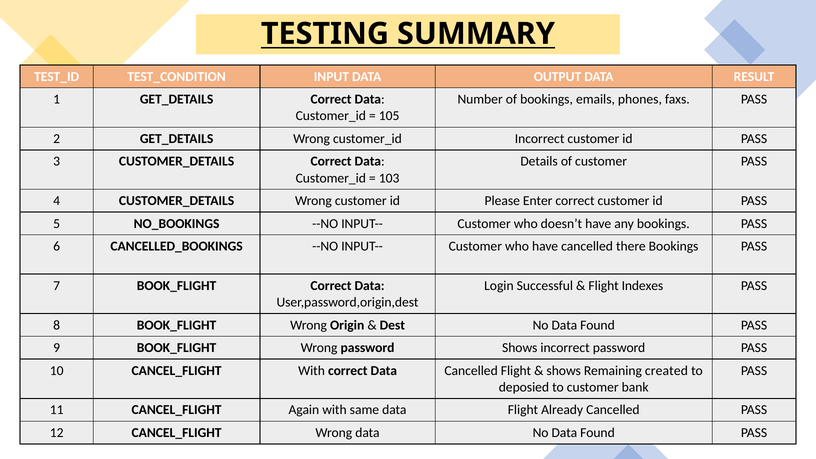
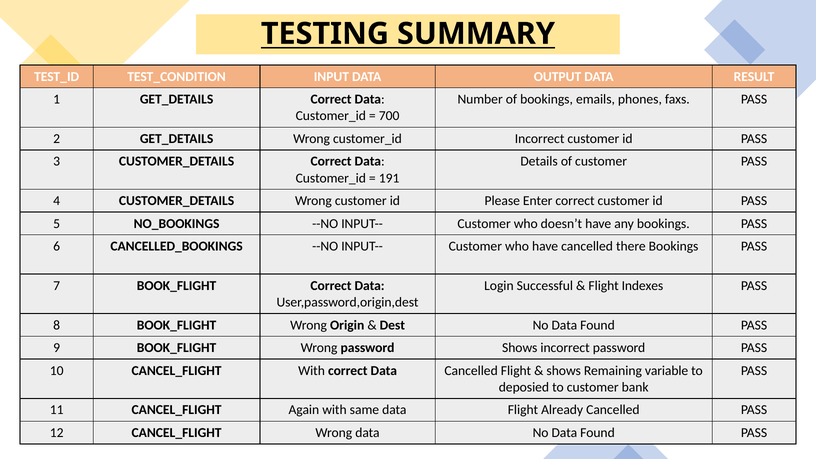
105: 105 -> 700
103: 103 -> 191
created: created -> variable
